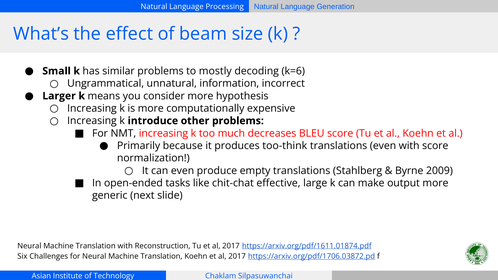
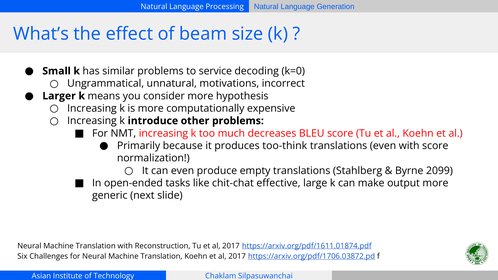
mostly: mostly -> service
k=6: k=6 -> k=0
information: information -> motivations
2009: 2009 -> 2099
